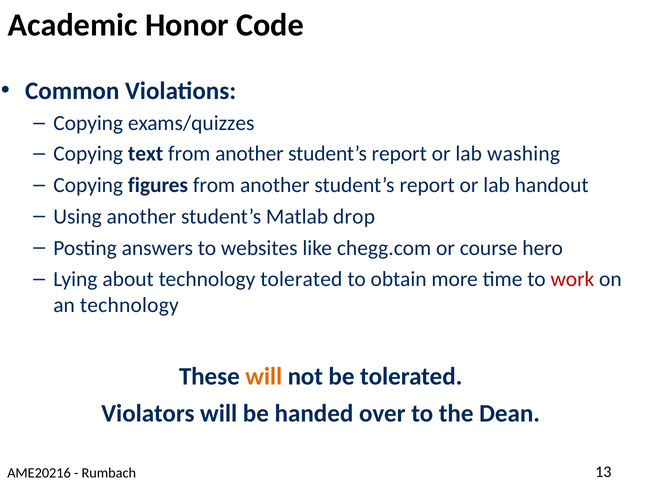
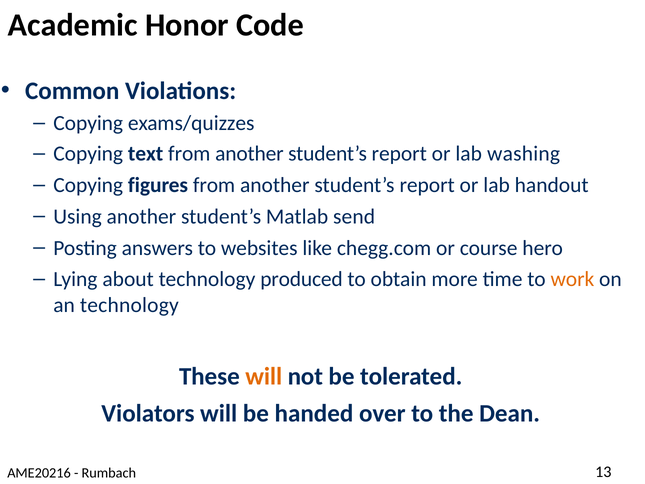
drop: drop -> send
technology tolerated: tolerated -> produced
work colour: red -> orange
